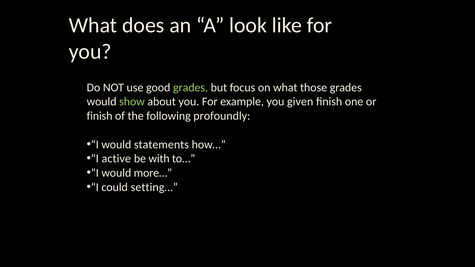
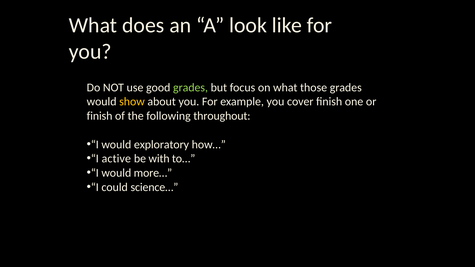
show colour: light green -> yellow
given: given -> cover
profoundly: profoundly -> throughout
statements: statements -> exploratory
setting…: setting… -> science…
